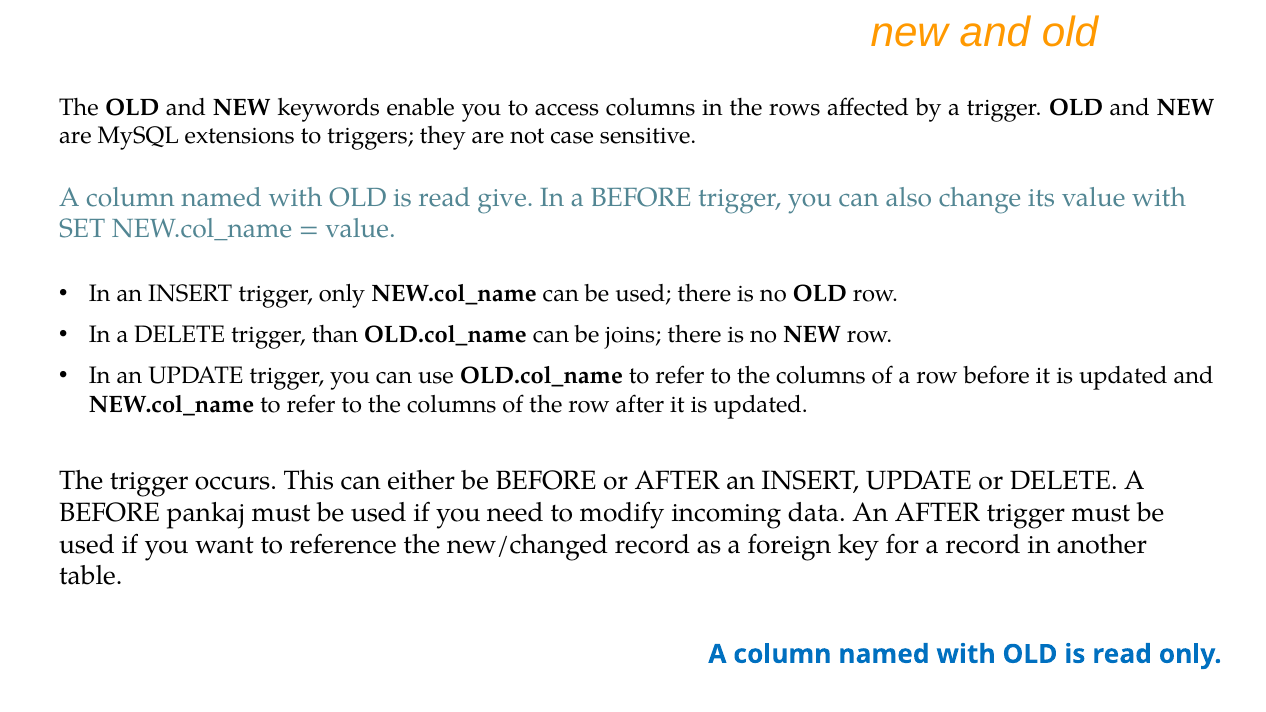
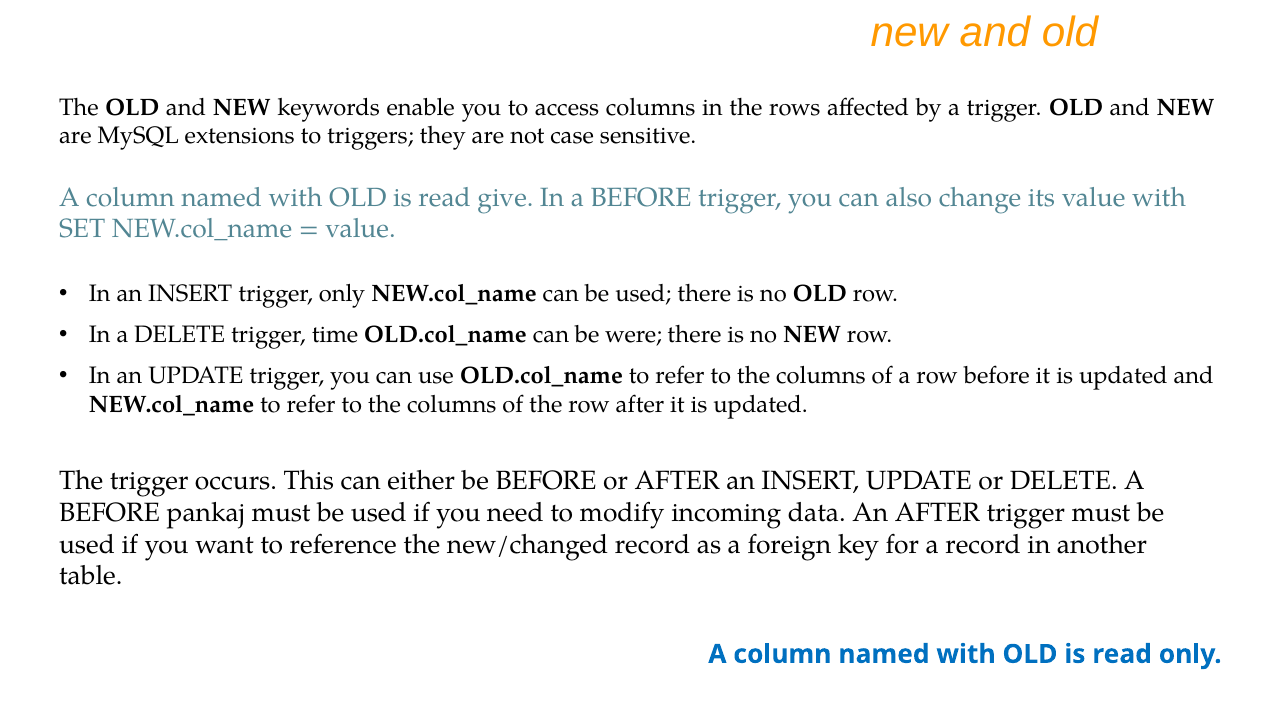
than: than -> time
joins: joins -> were
